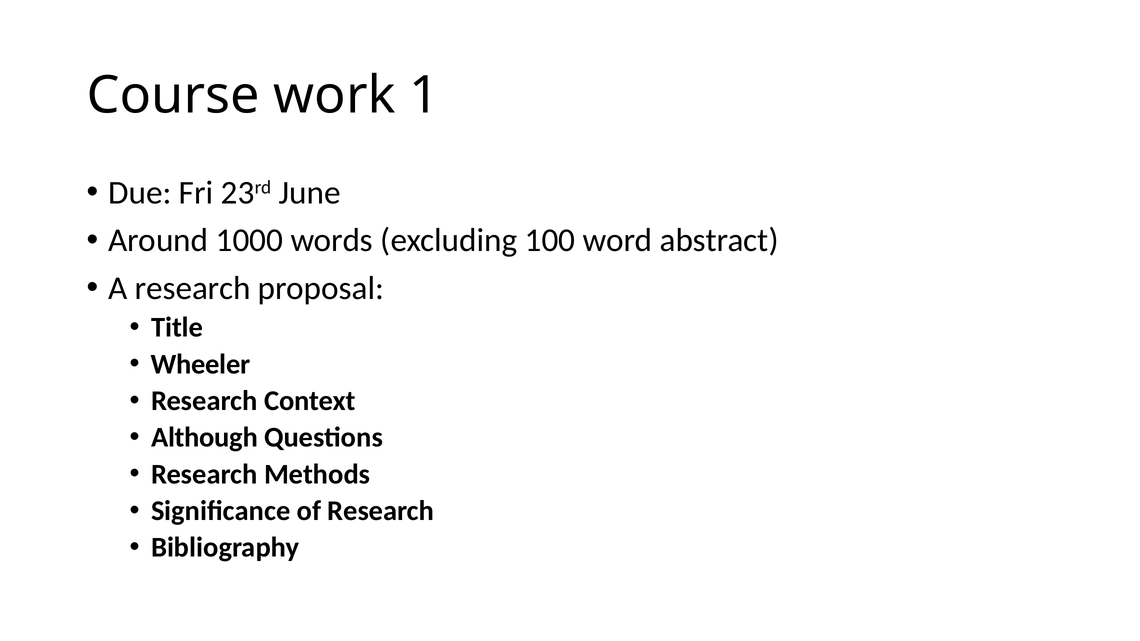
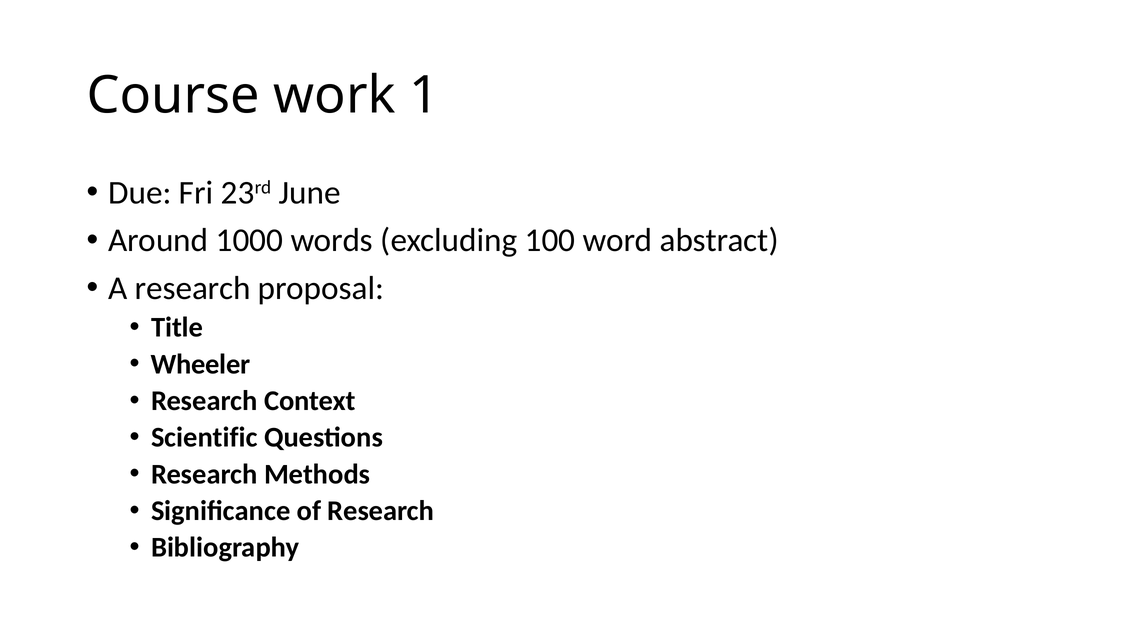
Although: Although -> Scientific
